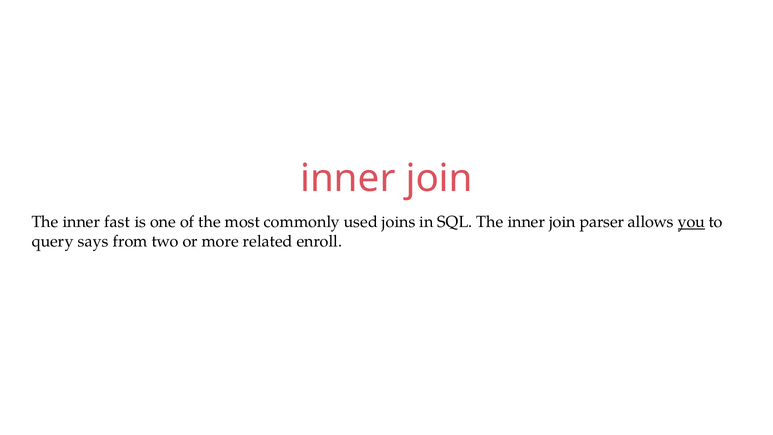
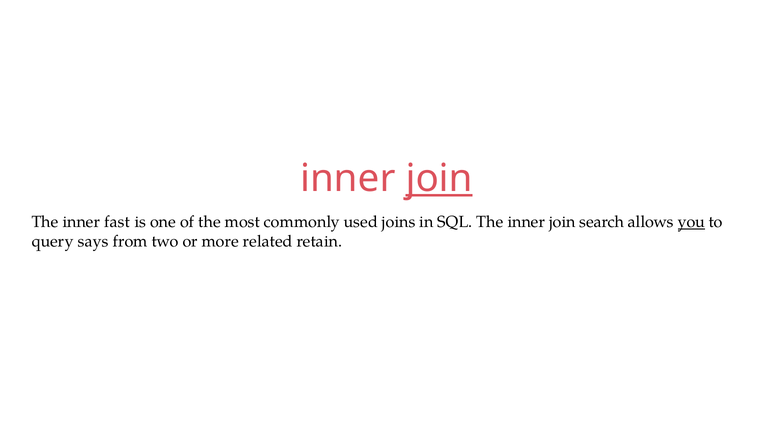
join at (439, 178) underline: none -> present
parser: parser -> search
enroll: enroll -> retain
